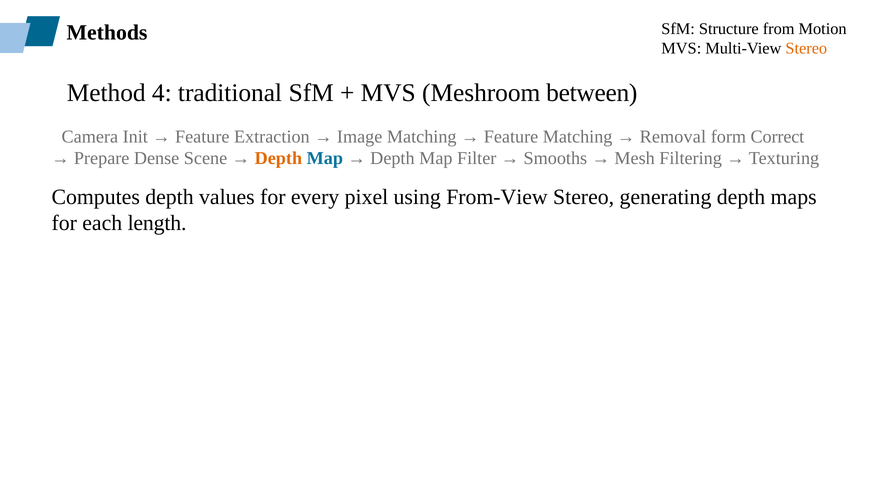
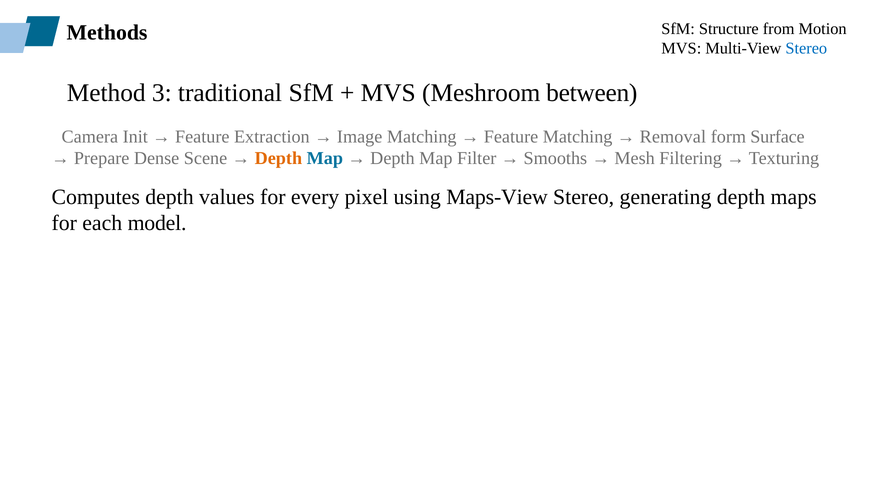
Stereo at (806, 48) colour: orange -> blue
4: 4 -> 3
Correct: Correct -> Surface
From-View: From-View -> Maps-View
length: length -> model
